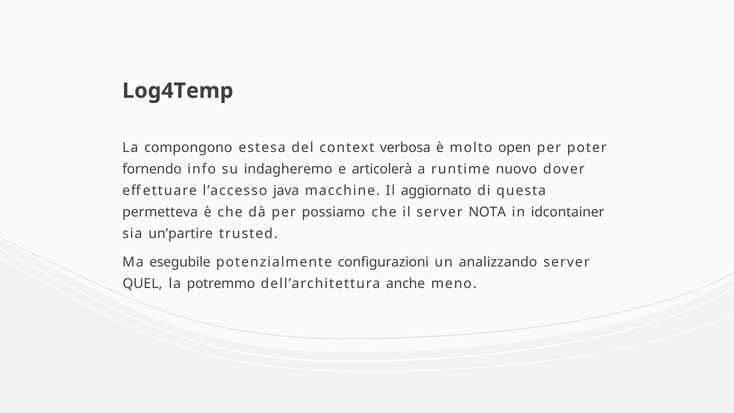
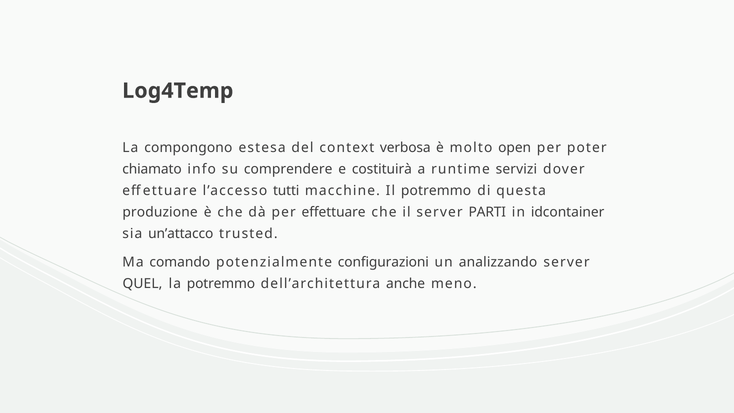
fornendo: fornendo -> chiamato
indagheremo: indagheremo -> comprendere
articolerà: articolerà -> costituirà
nuovo: nuovo -> servizi
java: java -> tutti
Il aggiornato: aggiornato -> potremmo
permetteva: permetteva -> produzione
per possiamo: possiamo -> effettuare
NOTA: NOTA -> PARTI
un’partire: un’partire -> un’attacco
esegubile: esegubile -> comando
